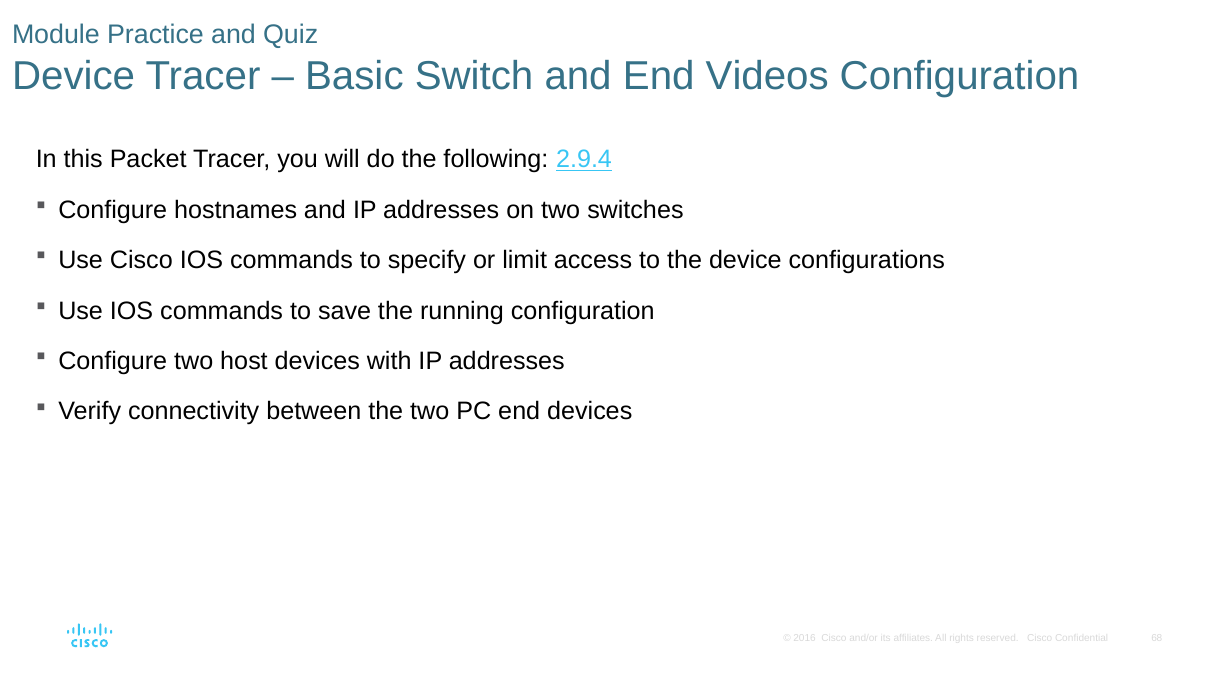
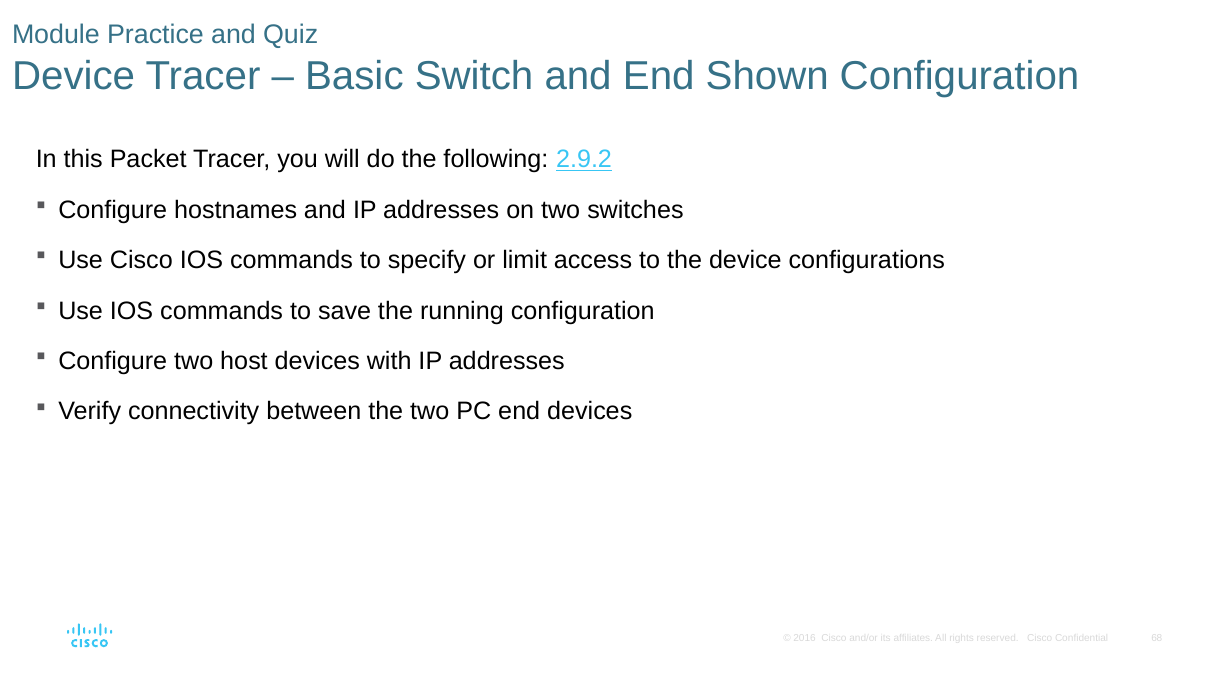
Videos: Videos -> Shown
2.9.4: 2.9.4 -> 2.9.2
